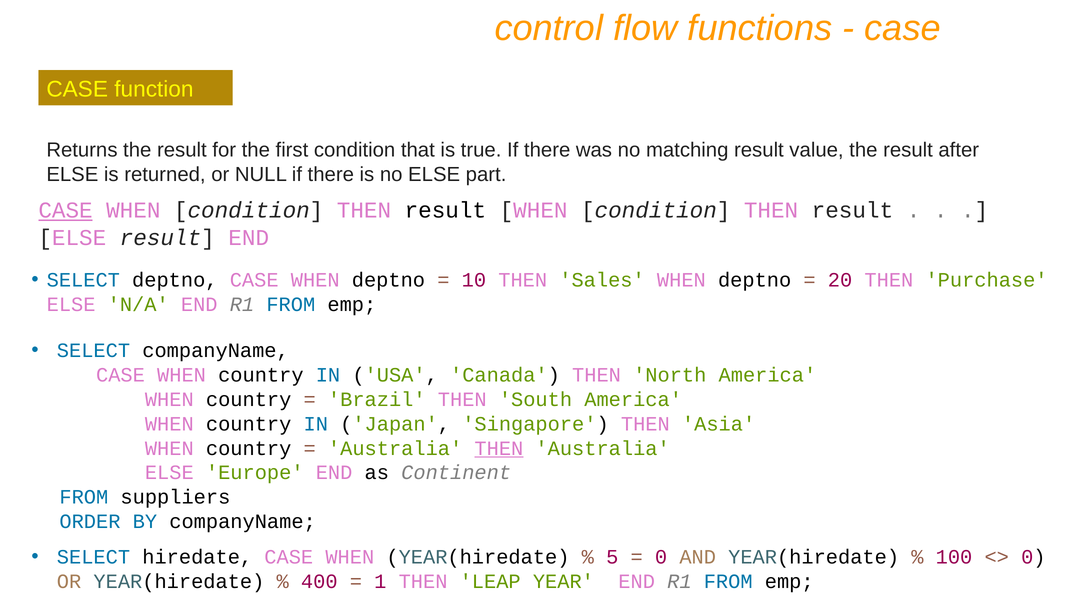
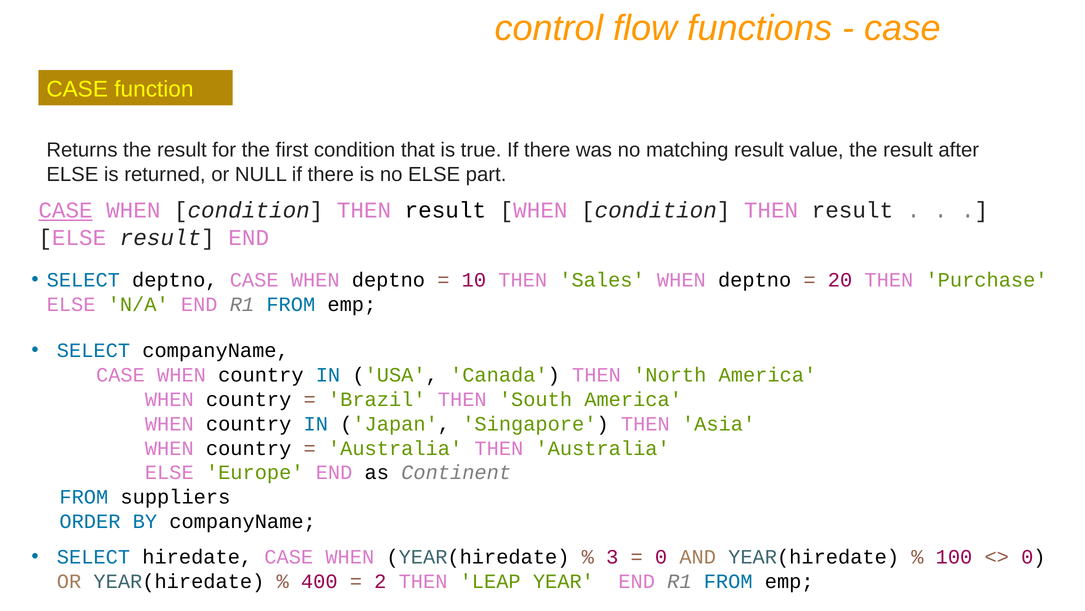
THEN at (499, 448) underline: present -> none
5: 5 -> 3
1: 1 -> 2
